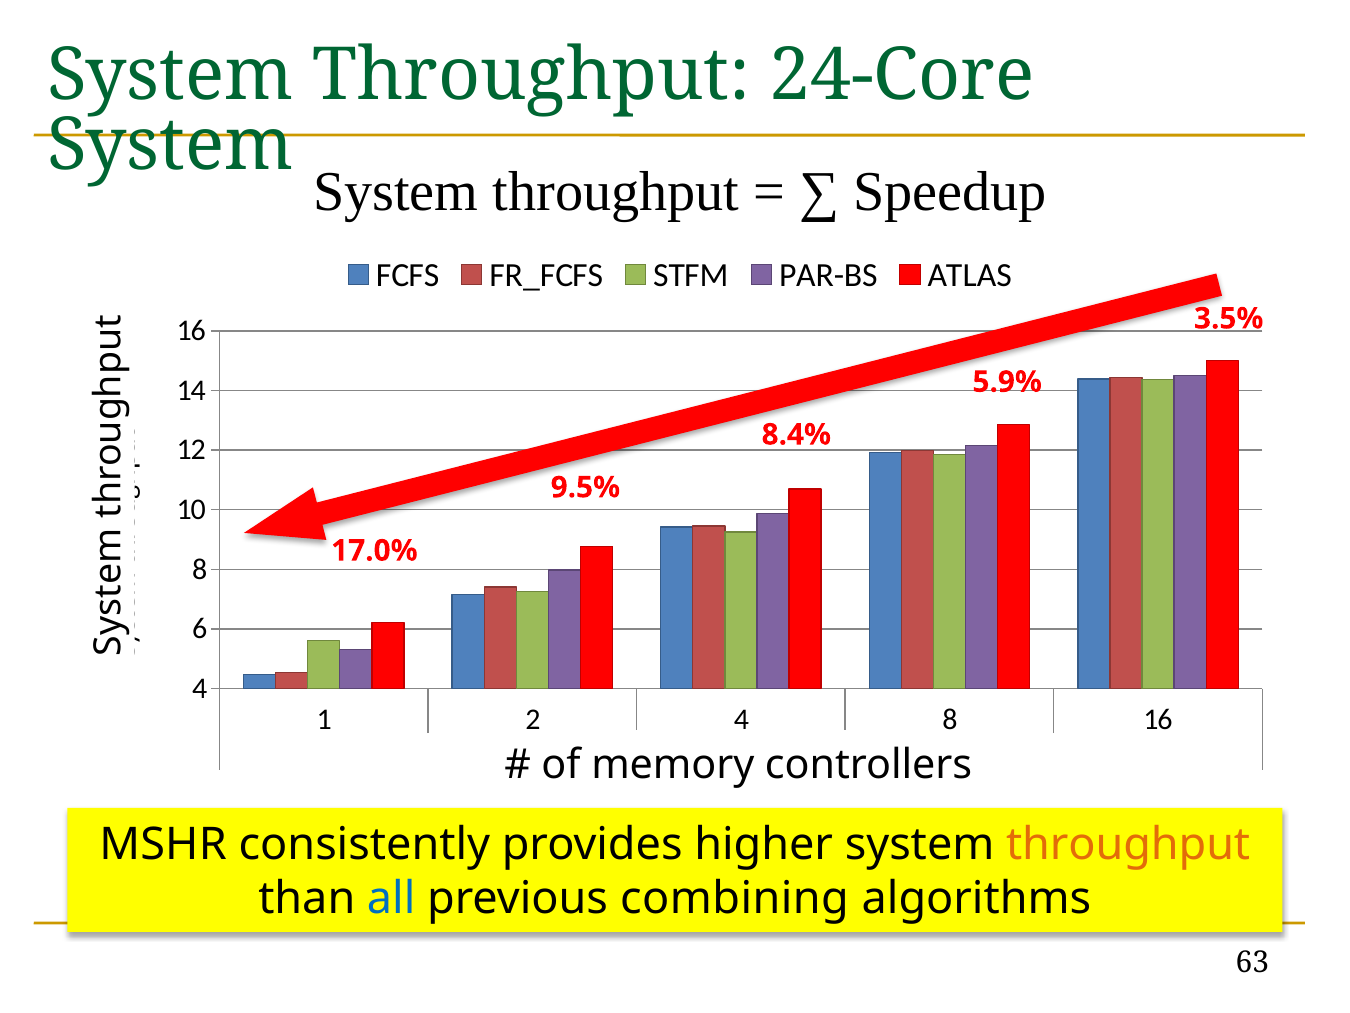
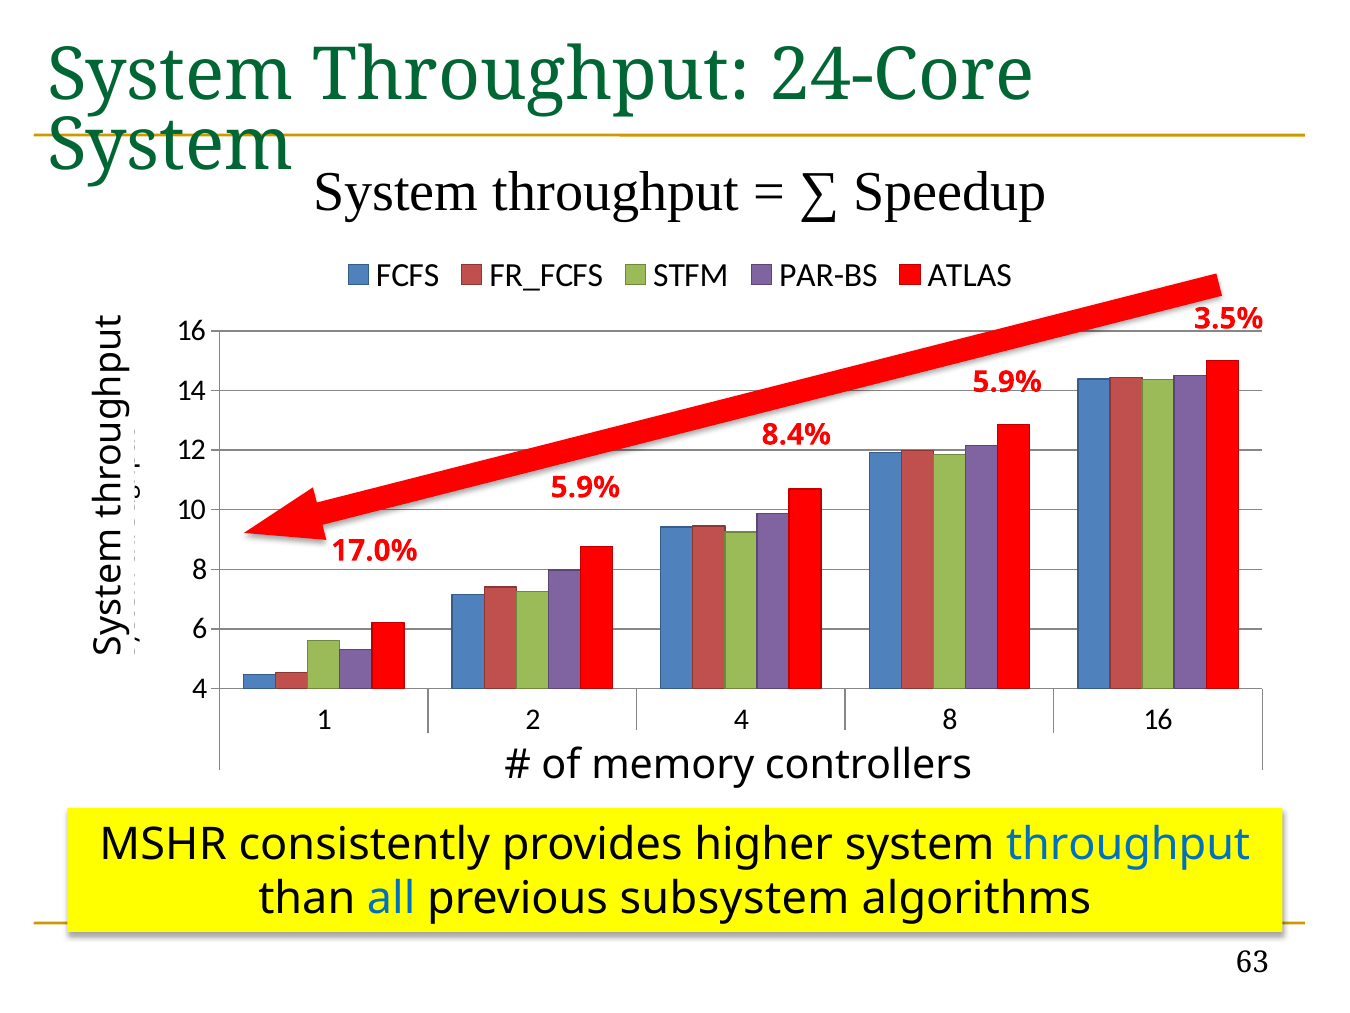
9.5% at (585, 487): 9.5% -> 5.9%
throughput at (1128, 844) colour: orange -> blue
combining: combining -> subsystem
